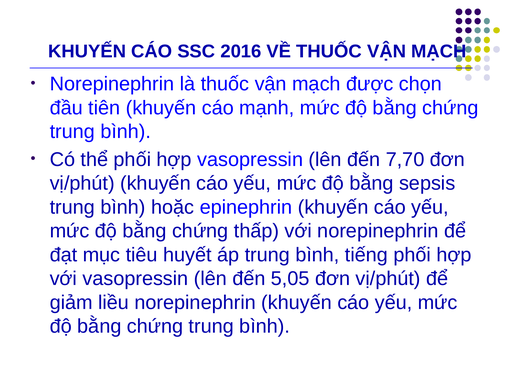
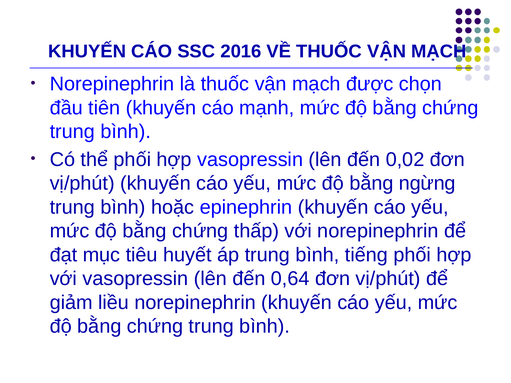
7,70: 7,70 -> 0,02
sepsis: sepsis -> ngừng
5,05: 5,05 -> 0,64
